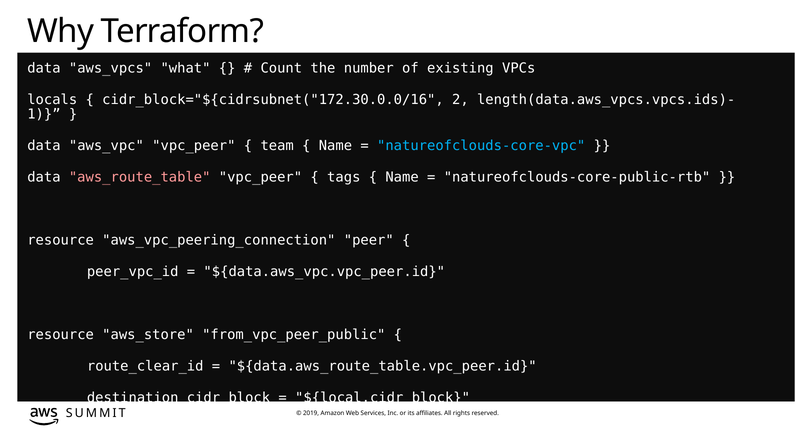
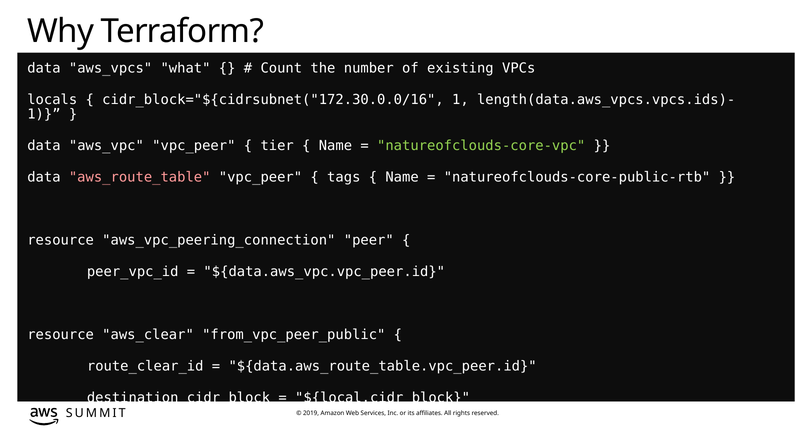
cidr_block="${cidrsubnet("172.30.0.0/16 2: 2 -> 1
team: team -> tier
natureofclouds-core-vpc colour: light blue -> light green
aws_store: aws_store -> aws_clear
